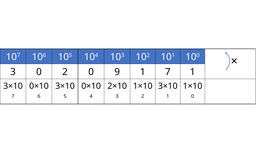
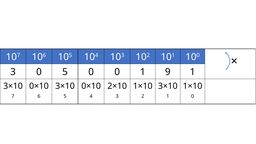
0 2: 2 -> 5
0 9: 9 -> 0
1 7: 7 -> 9
